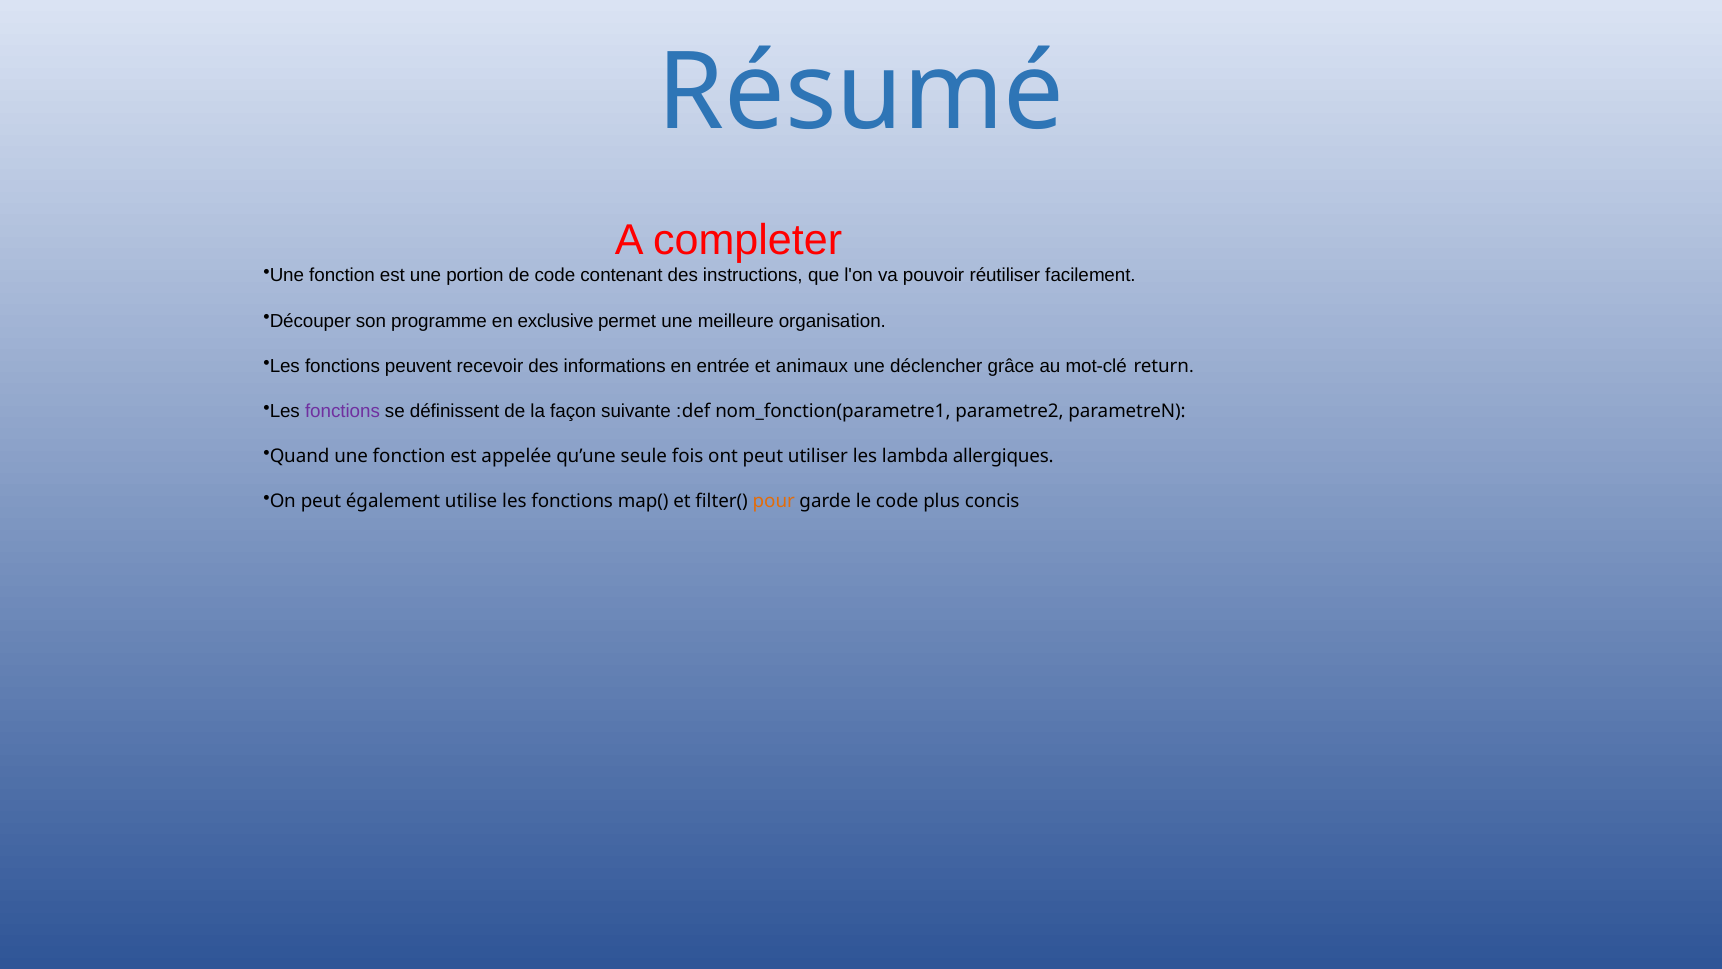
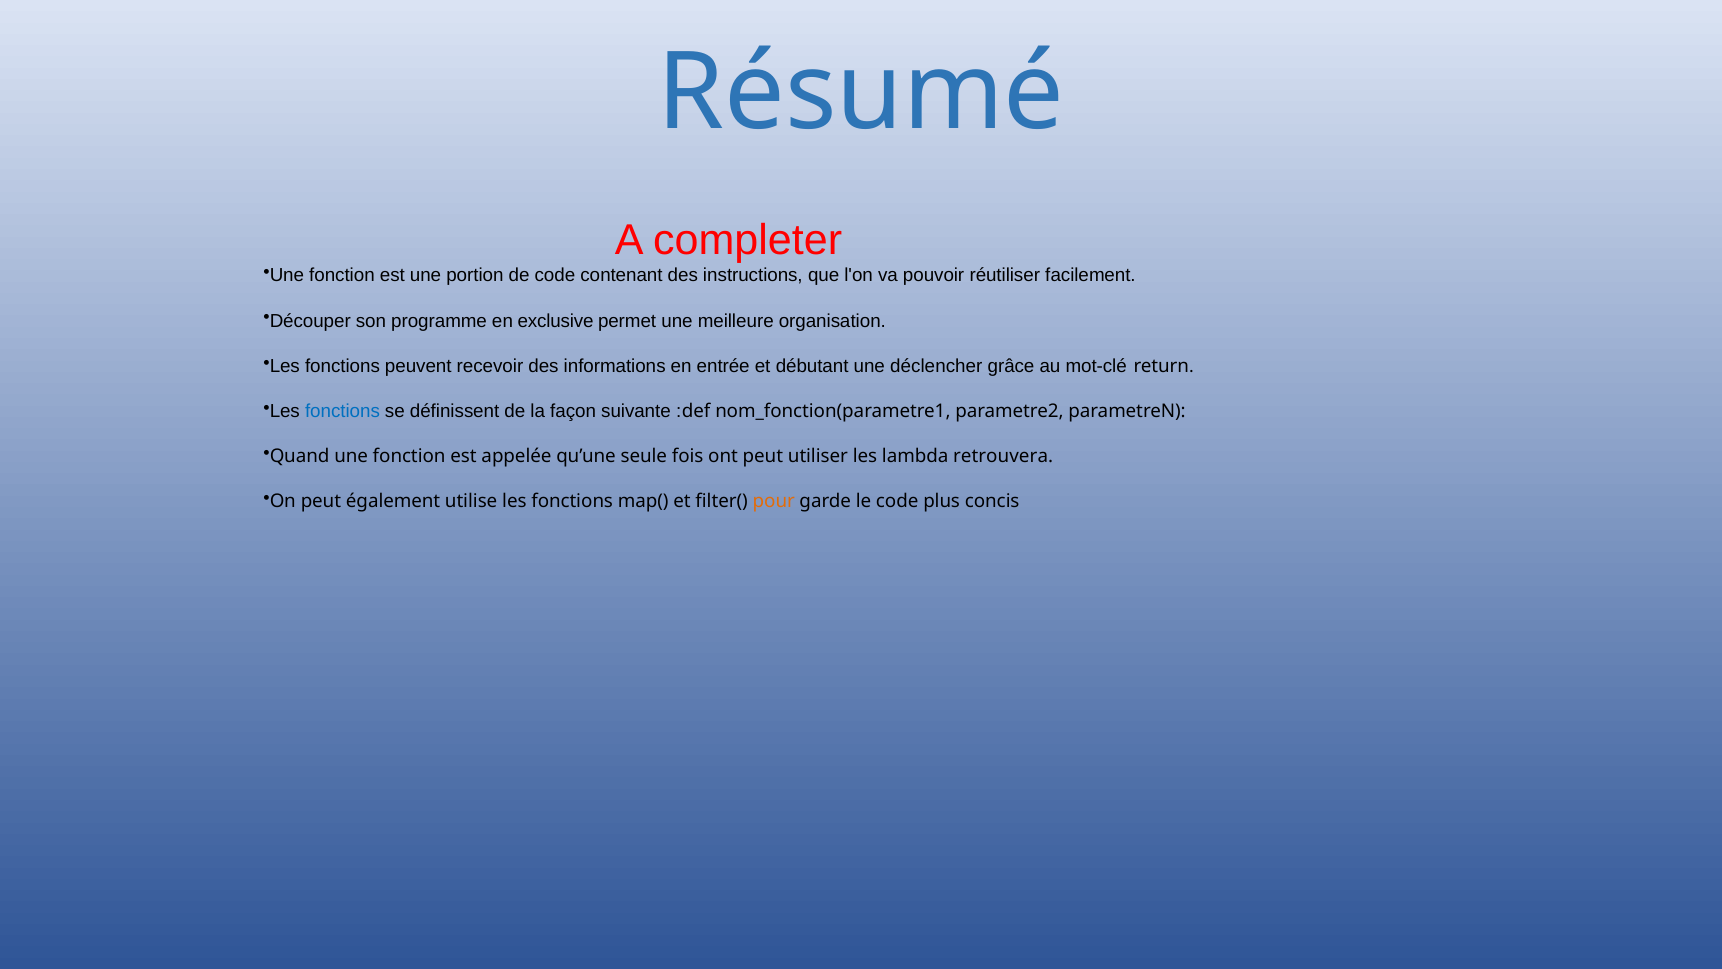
animaux: animaux -> débutant
fonctions at (342, 411) colour: purple -> blue
allergiques: allergiques -> retrouvera
